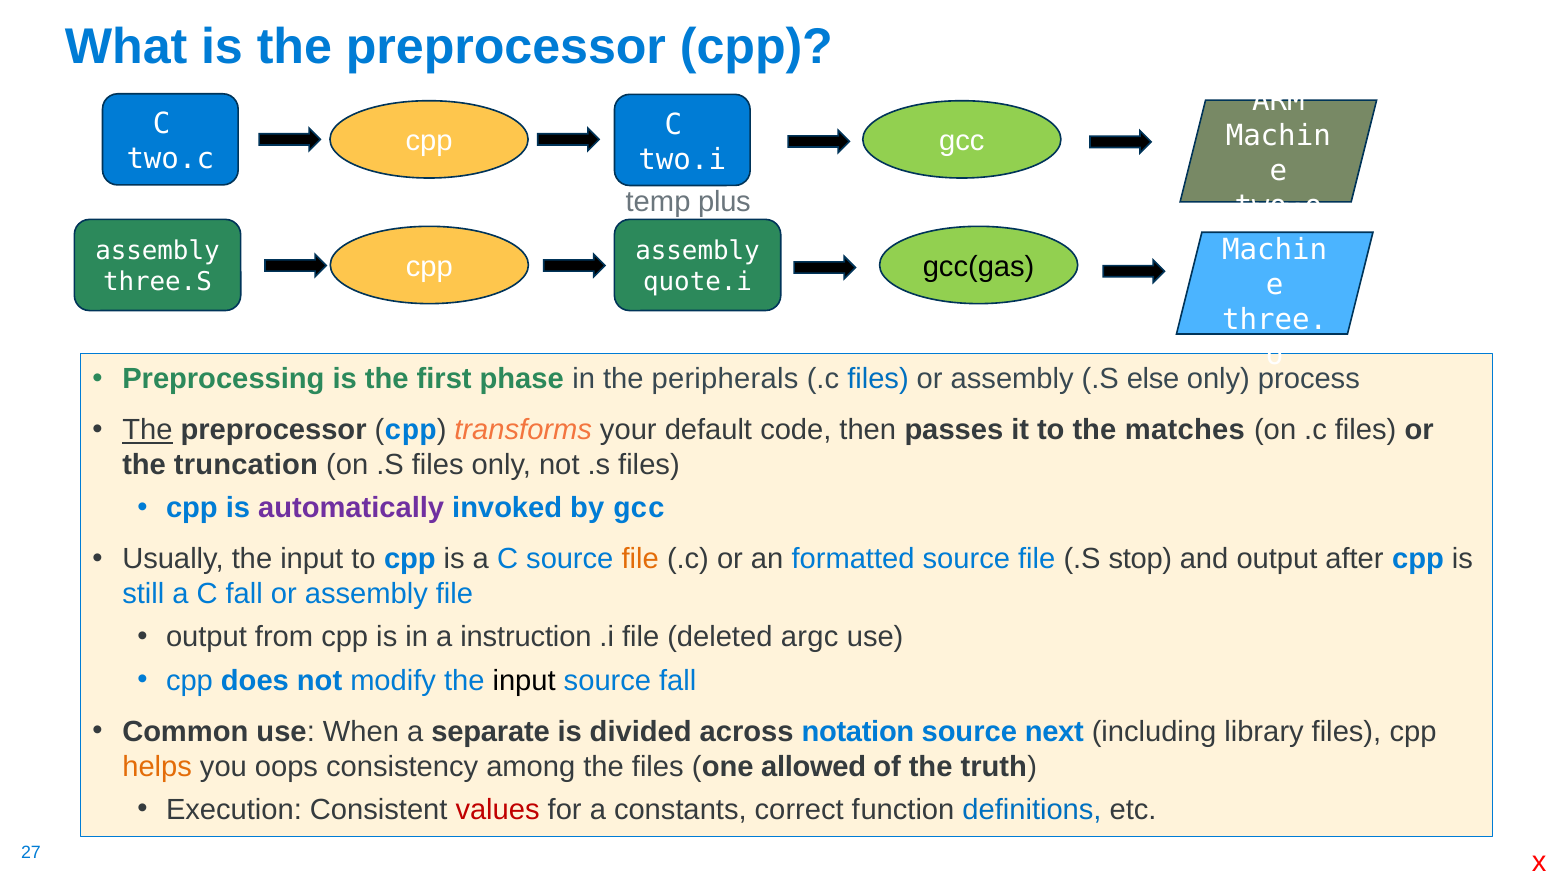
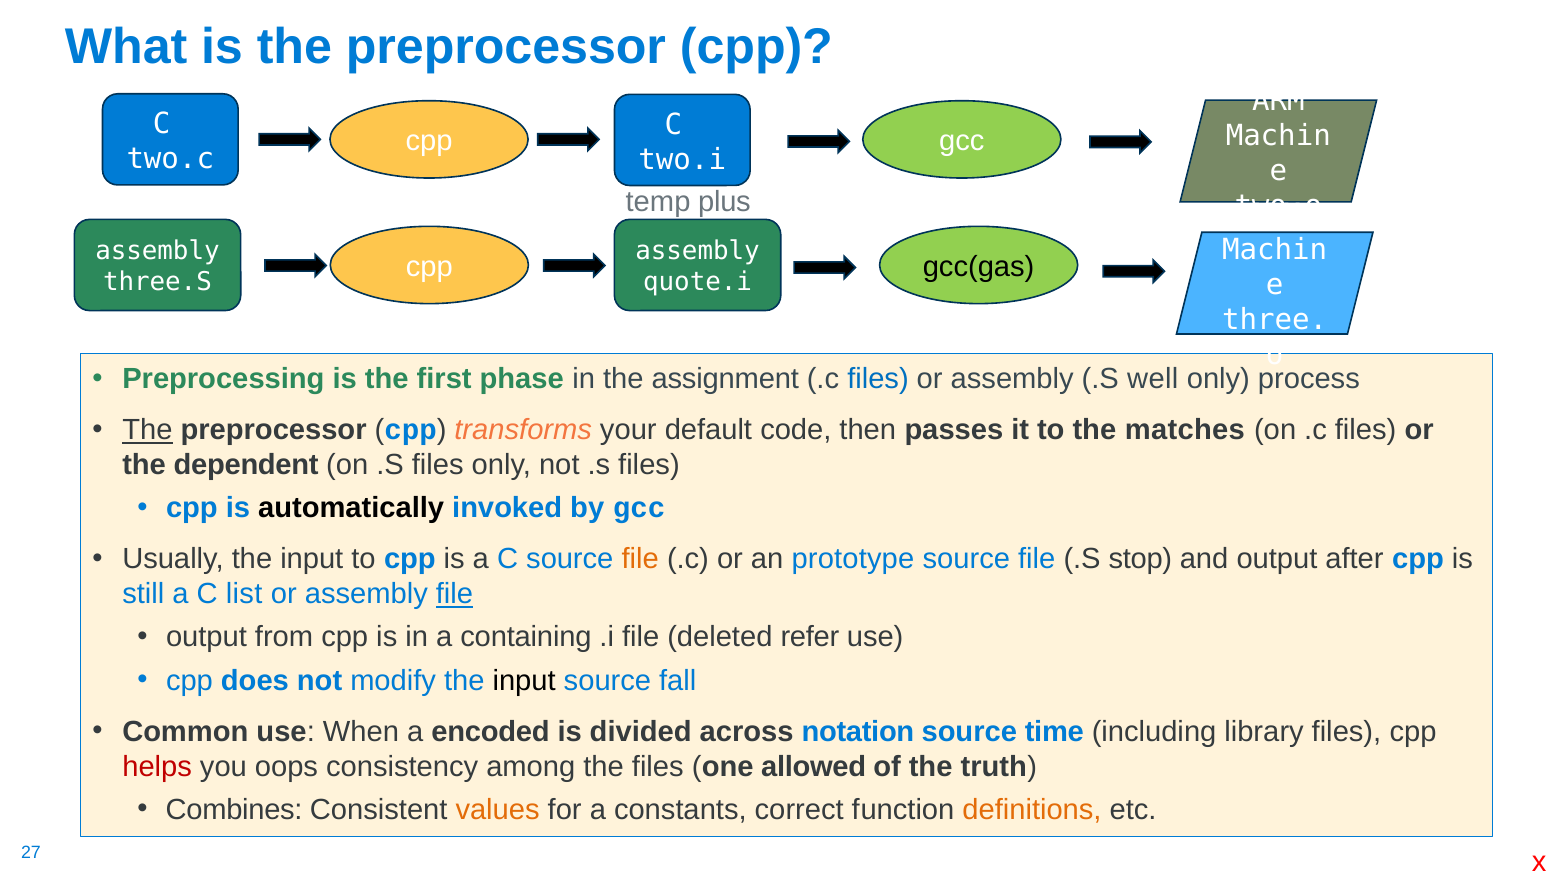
peripherals: peripherals -> assignment
else: else -> well
truncation: truncation -> dependent
automatically colour: purple -> black
formatted: formatted -> prototype
C fall: fall -> list
file at (455, 594) underline: none -> present
instruction: instruction -> containing
argc: argc -> refer
separate: separate -> encoded
next: next -> time
helps colour: orange -> red
Execution: Execution -> Combines
values colour: red -> orange
definitions colour: blue -> orange
